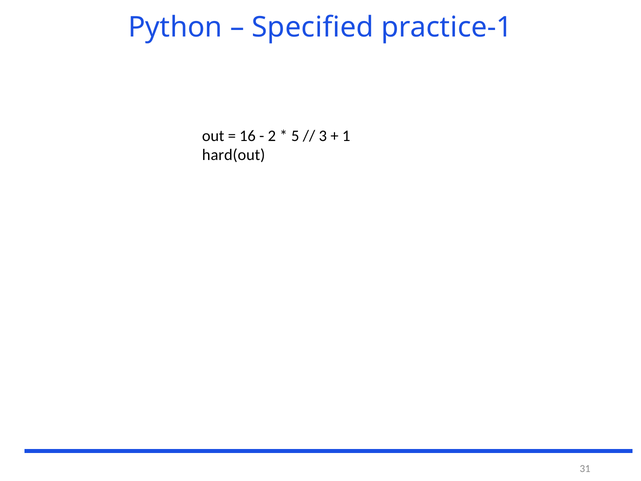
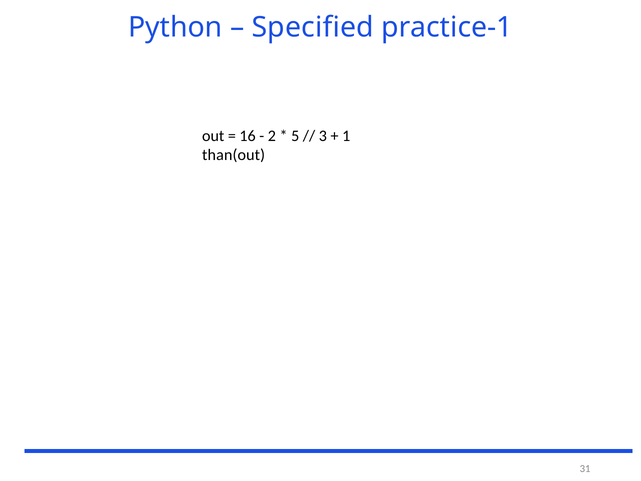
hard(out: hard(out -> than(out
